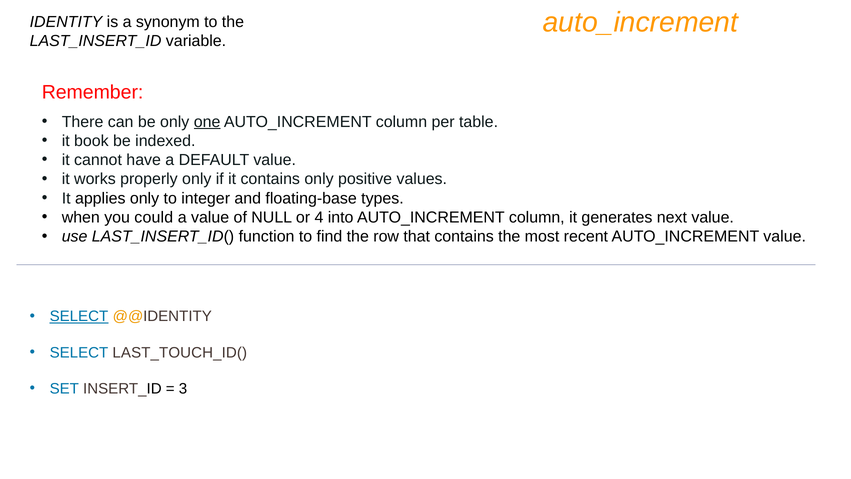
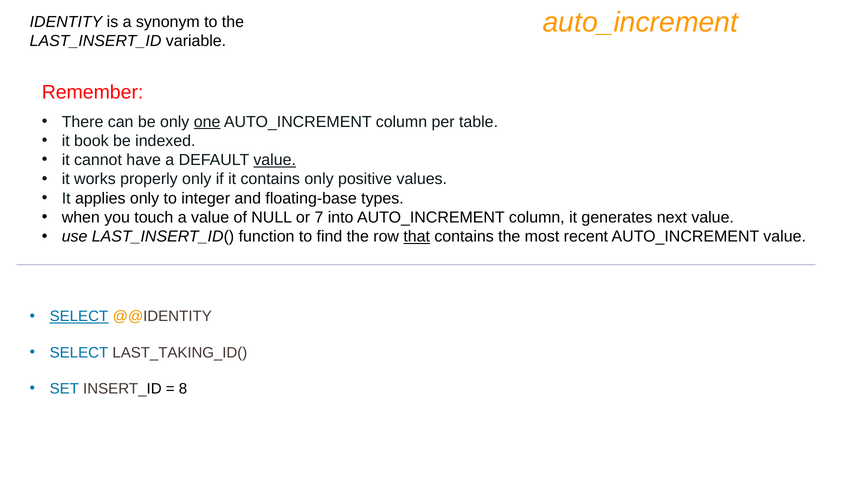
value at (275, 160) underline: none -> present
could: could -> touch
4: 4 -> 7
that underline: none -> present
LAST_TOUCH_ID(: LAST_TOUCH_ID( -> LAST_TAKING_ID(
3: 3 -> 8
